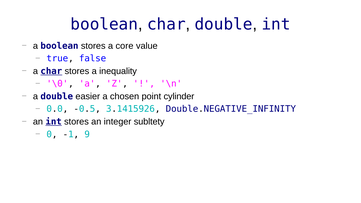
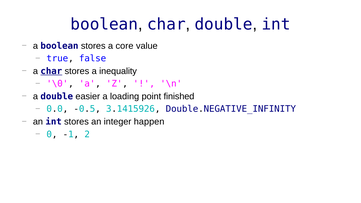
chosen: chosen -> loading
cylinder: cylinder -> finished
int at (54, 122) underline: present -> none
subltety: subltety -> happen
9: 9 -> 2
